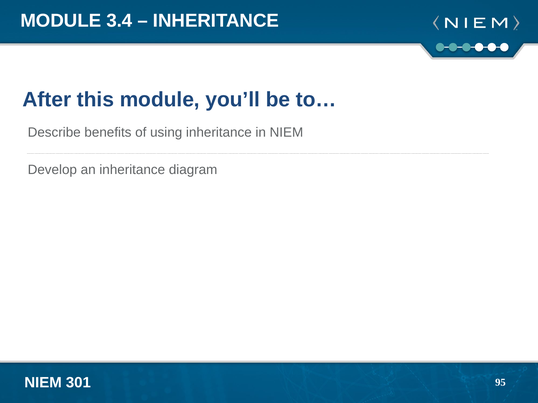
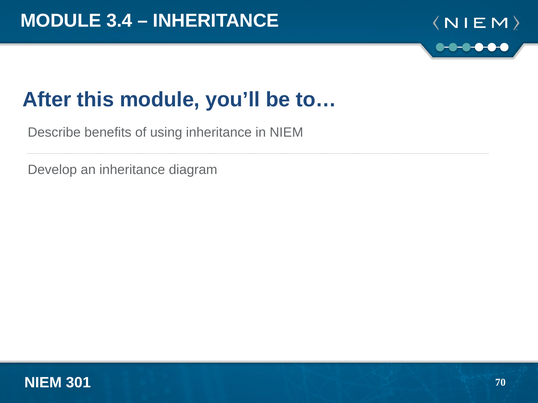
95: 95 -> 70
